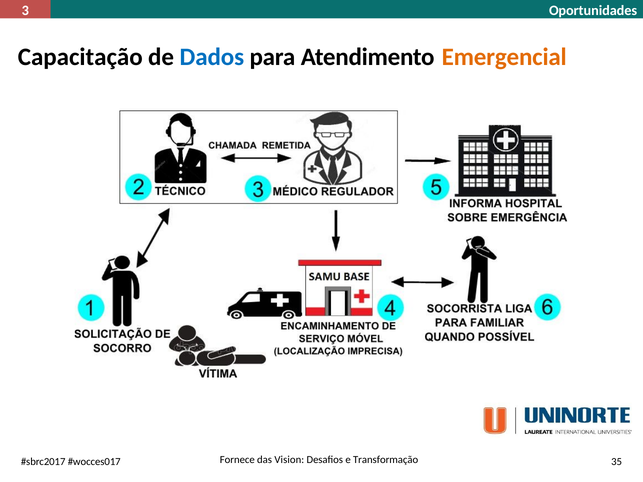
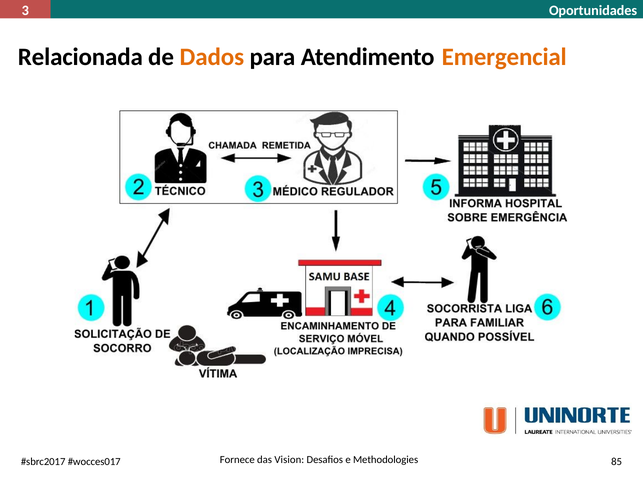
Capacitação: Capacitação -> Relacionada
Dados colour: blue -> orange
Transformação: Transformação -> Methodologies
35: 35 -> 85
